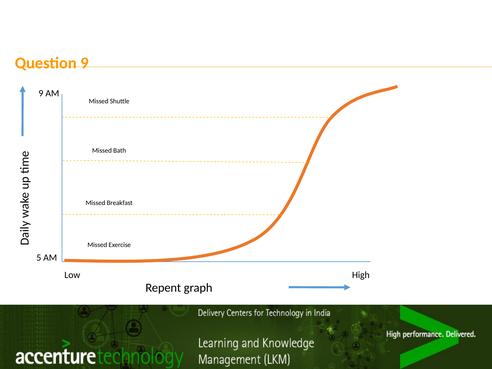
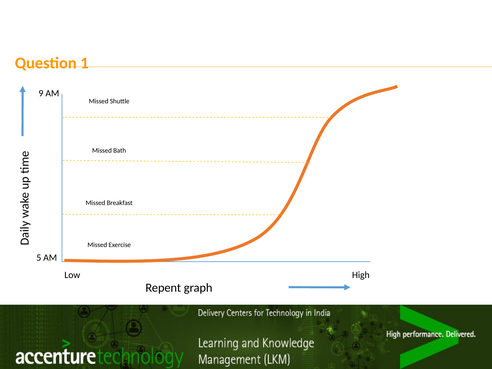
Question 9: 9 -> 1
